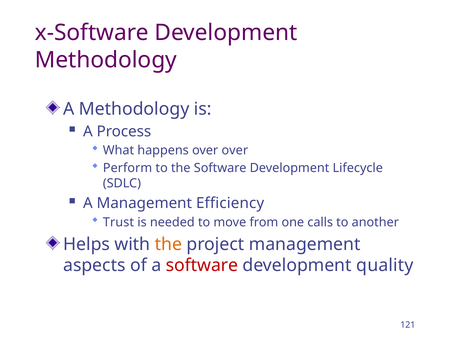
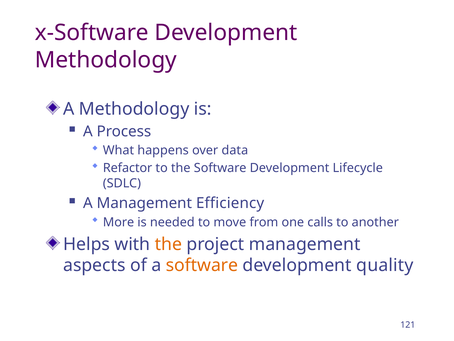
over over: over -> data
Perform: Perform -> Refactor
Trust: Trust -> More
software at (202, 265) colour: red -> orange
